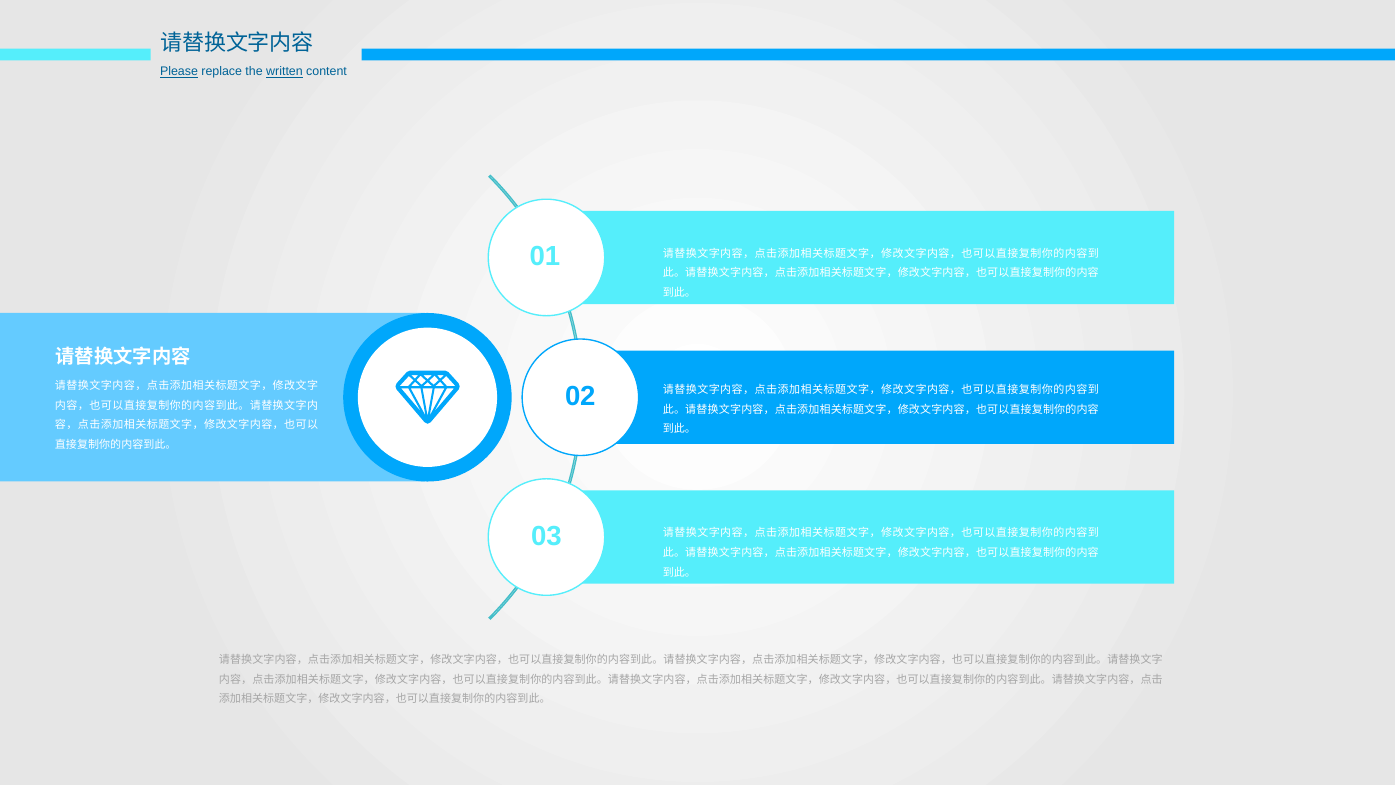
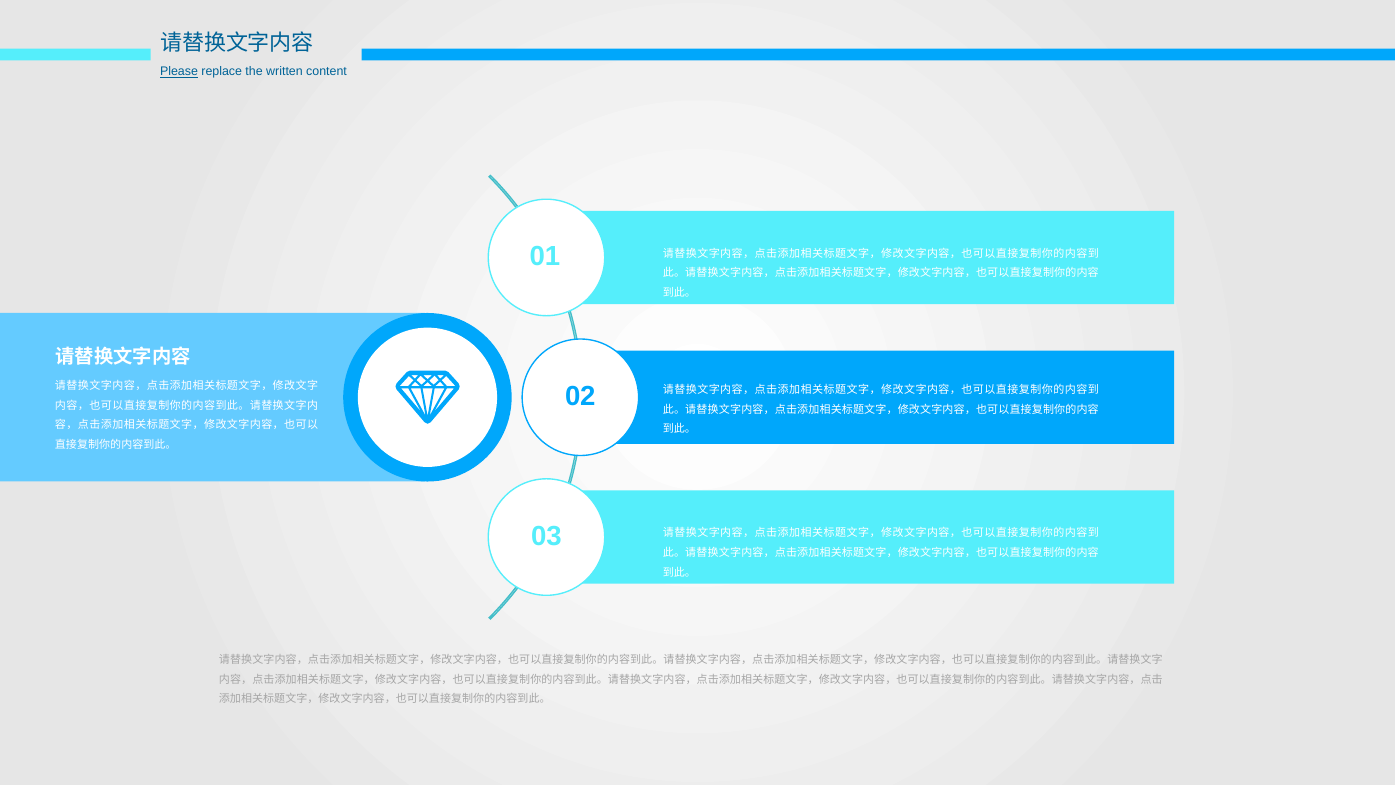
written underline: present -> none
